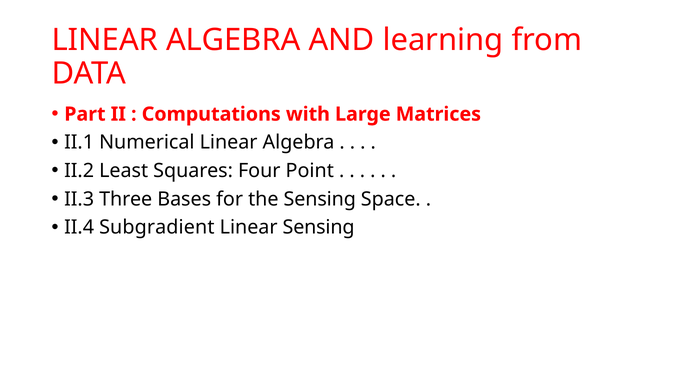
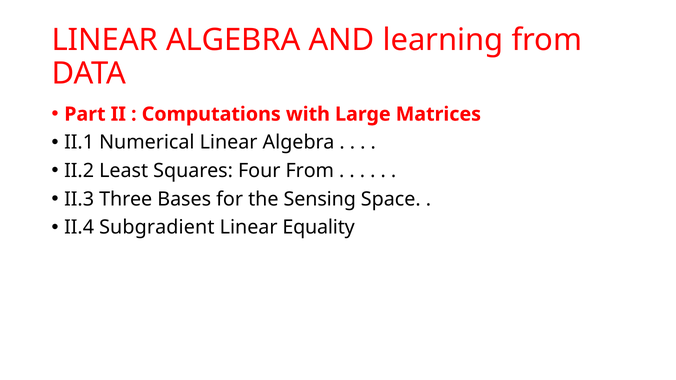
Four Point: Point -> From
Linear Sensing: Sensing -> Equality
